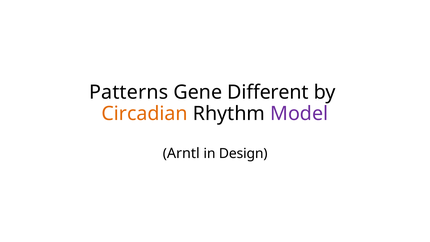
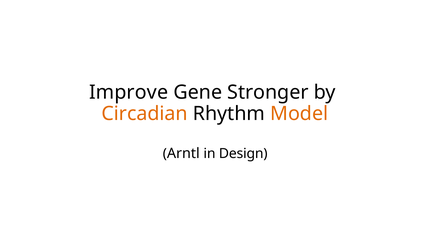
Patterns: Patterns -> Improve
Different: Different -> Stronger
Model colour: purple -> orange
